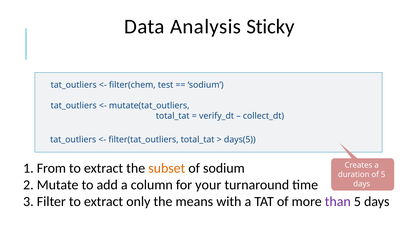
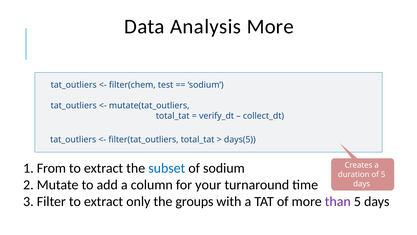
Analysis Sticky: Sticky -> More
subset colour: orange -> blue
means: means -> groups
